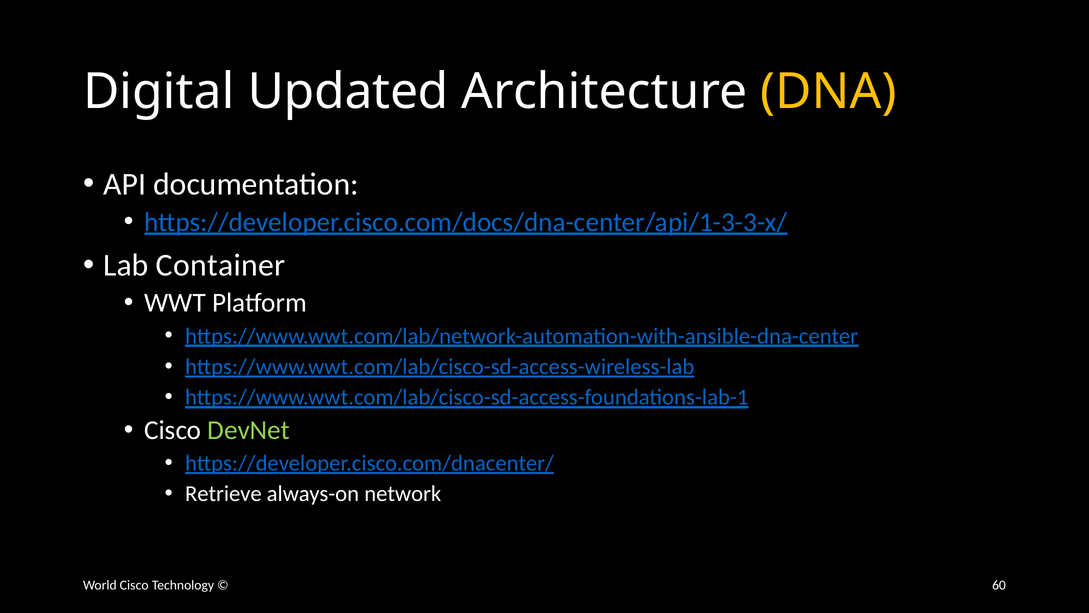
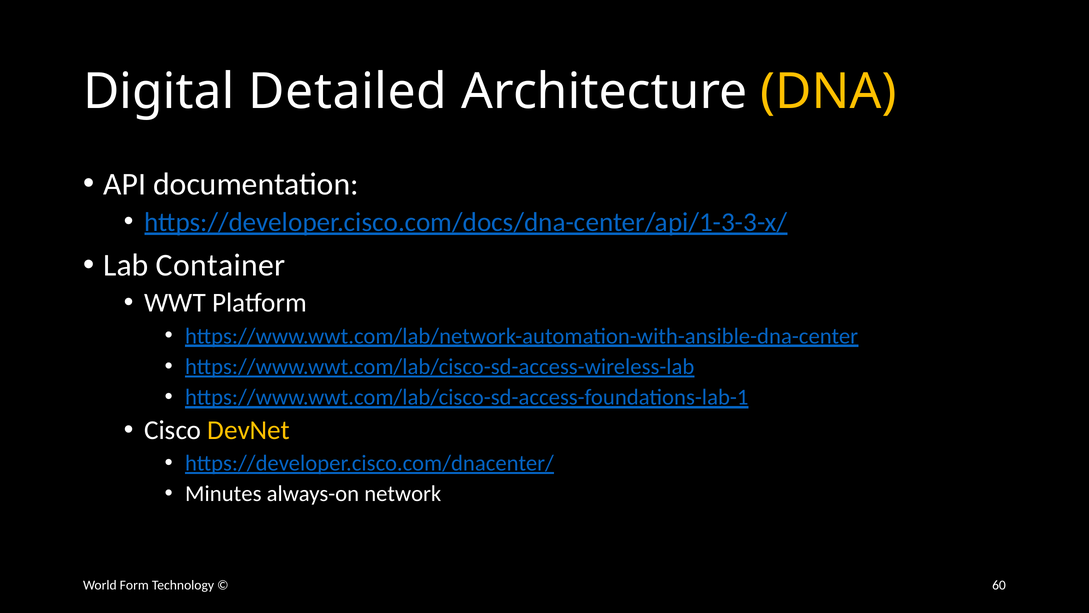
Updated: Updated -> Detailed
DevNet colour: light green -> yellow
Retrieve: Retrieve -> Minutes
World Cisco: Cisco -> Form
